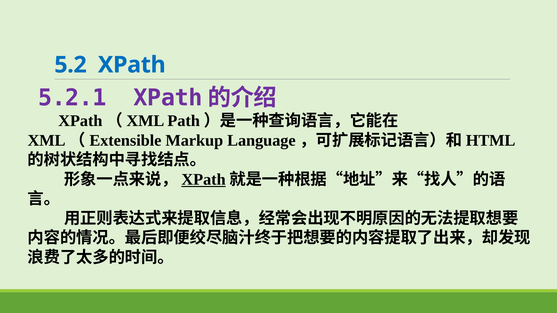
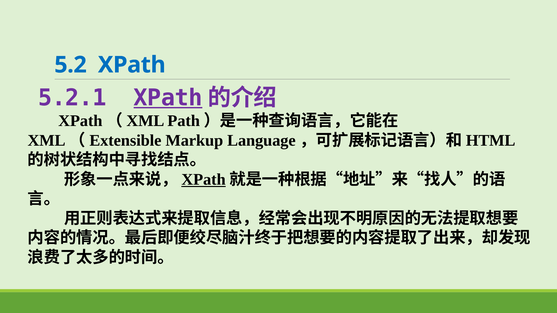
XPath at (168, 98) underline: none -> present
